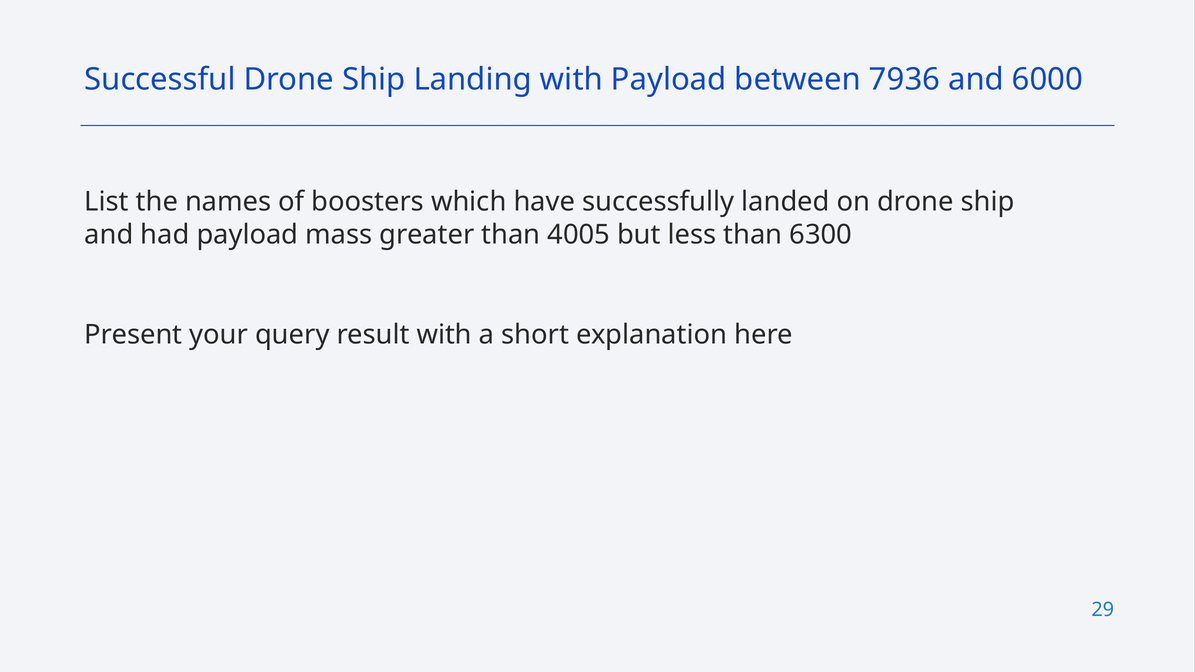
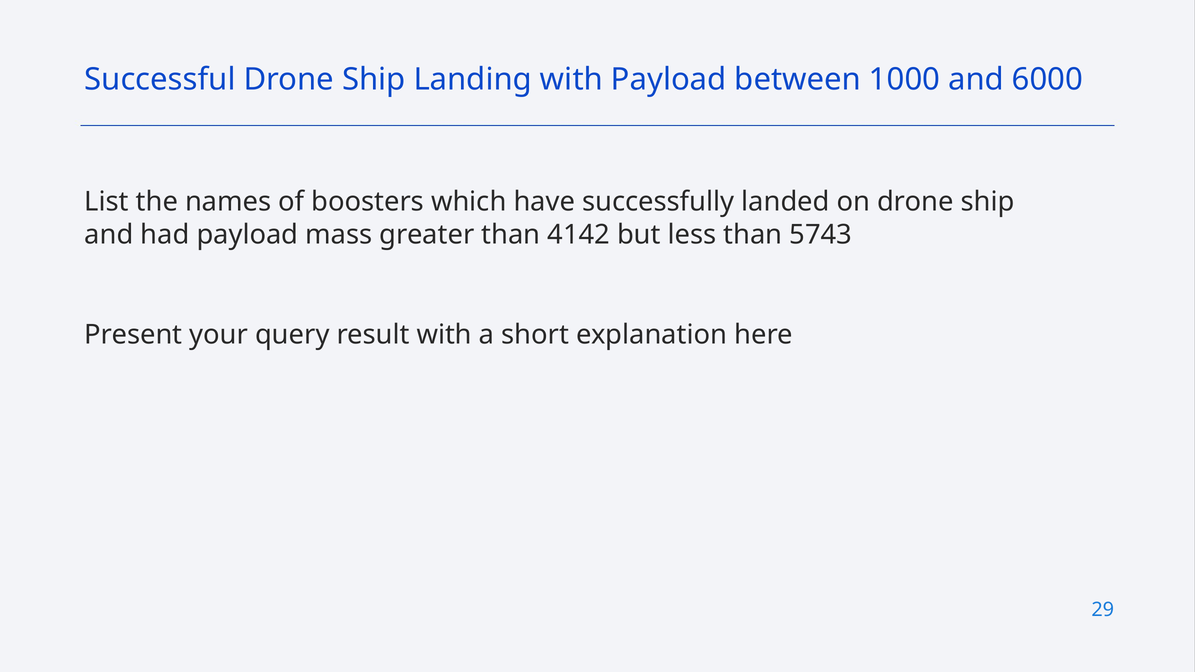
7936: 7936 -> 1000
4005: 4005 -> 4142
6300: 6300 -> 5743
